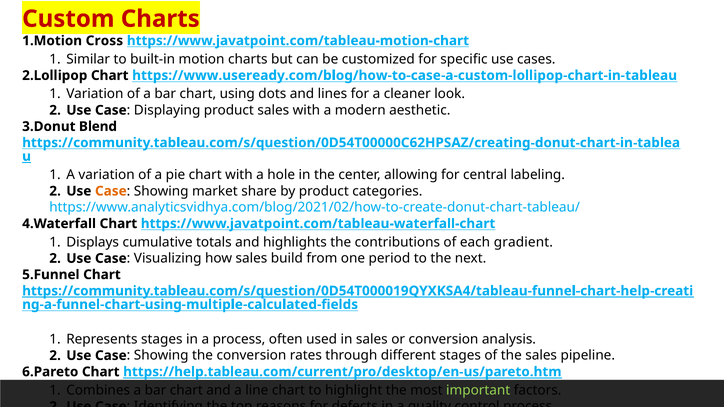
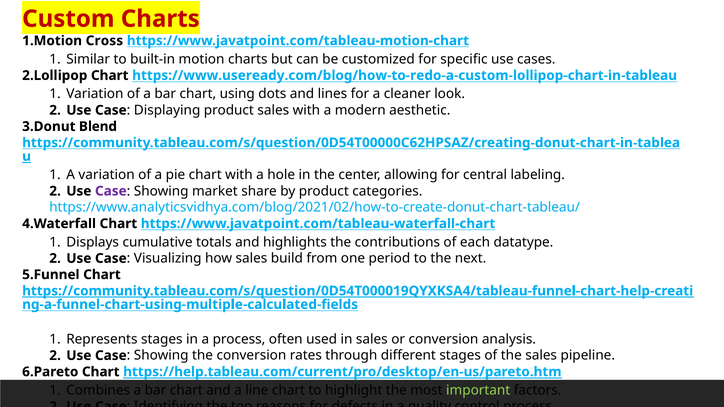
https://www.useready.com/blog/how-to-case-a-custom-lollipop-chart-in-tableau: https://www.useready.com/blog/how-to-case-a-custom-lollipop-chart-in-tableau -> https://www.useready.com/blog/how-to-redo-a-custom-lollipop-chart-in-tableau
Case at (111, 191) colour: orange -> purple
gradient: gradient -> datatype
